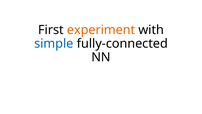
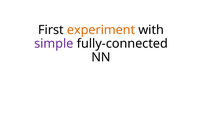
simple colour: blue -> purple
